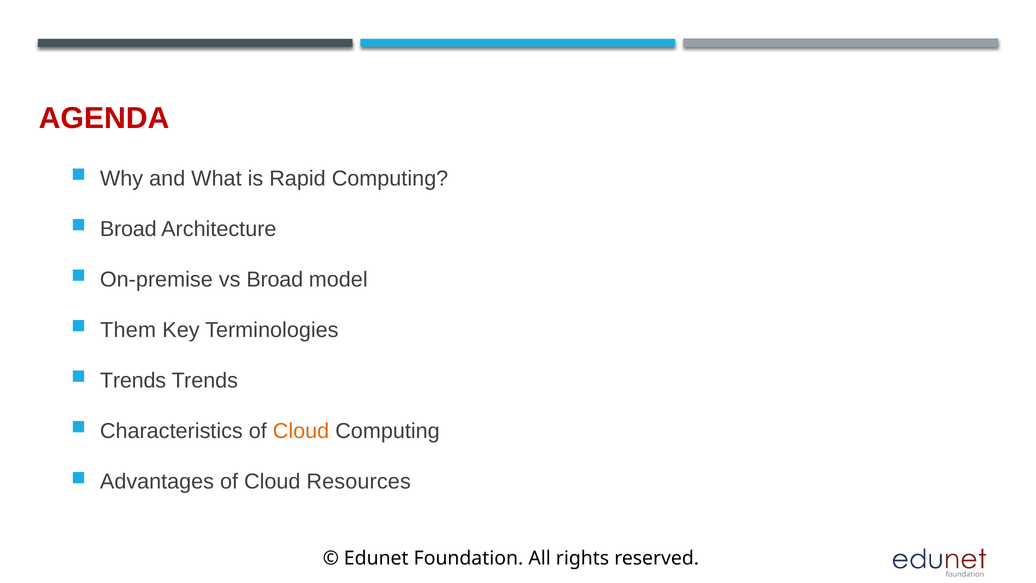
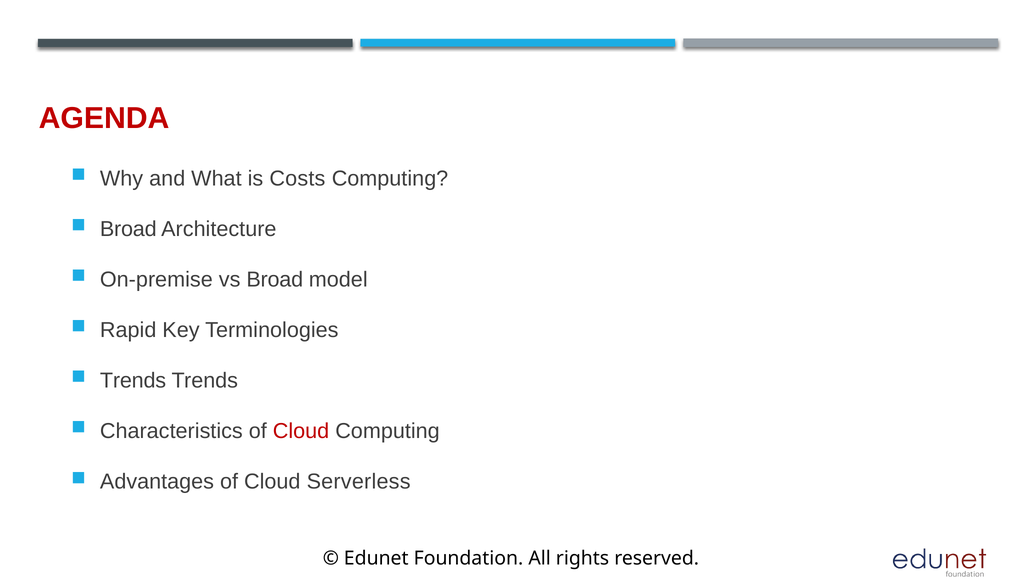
Rapid: Rapid -> Costs
Them: Them -> Rapid
Cloud at (301, 431) colour: orange -> red
Resources: Resources -> Serverless
